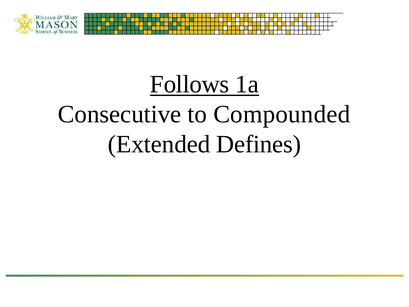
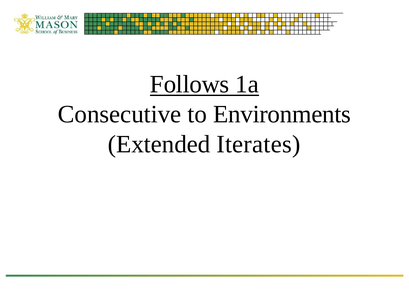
Compounded: Compounded -> Environments
Defines: Defines -> Iterates
